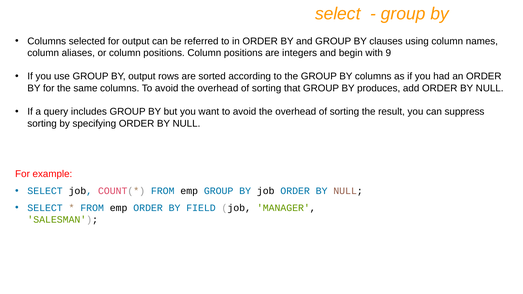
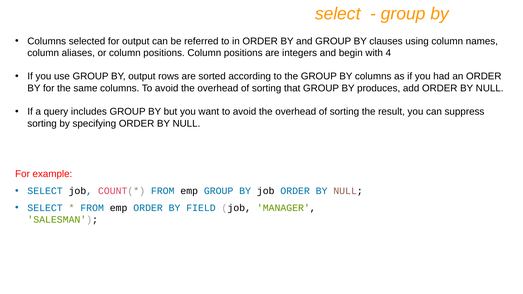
9: 9 -> 4
